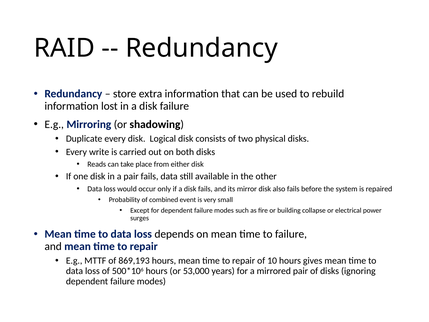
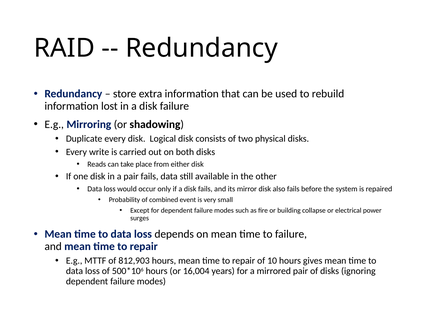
869,193: 869,193 -> 812,903
53,000: 53,000 -> 16,004
